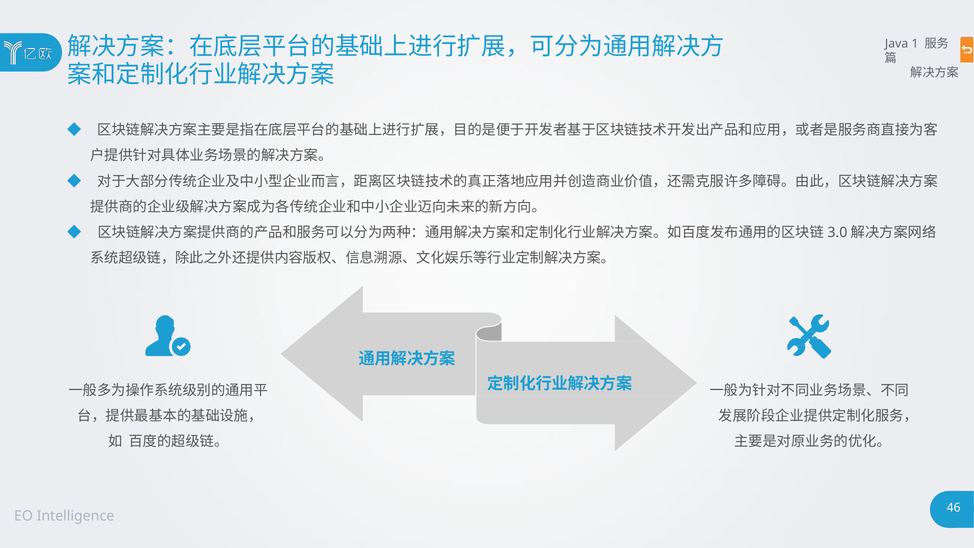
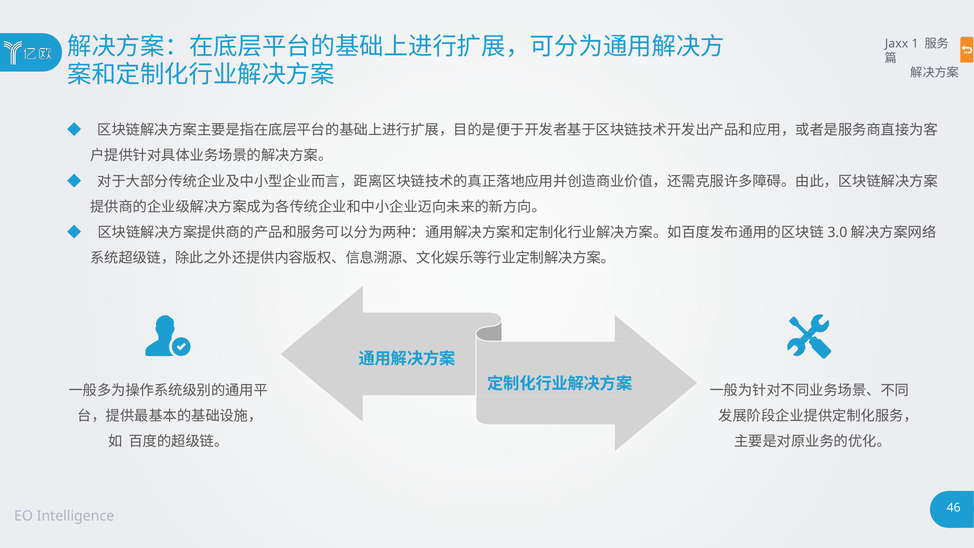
Java: Java -> Jaxx
